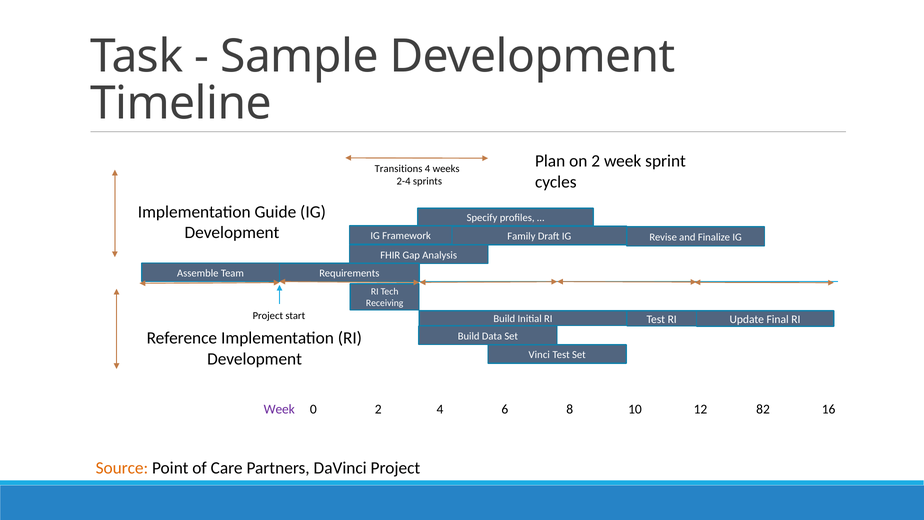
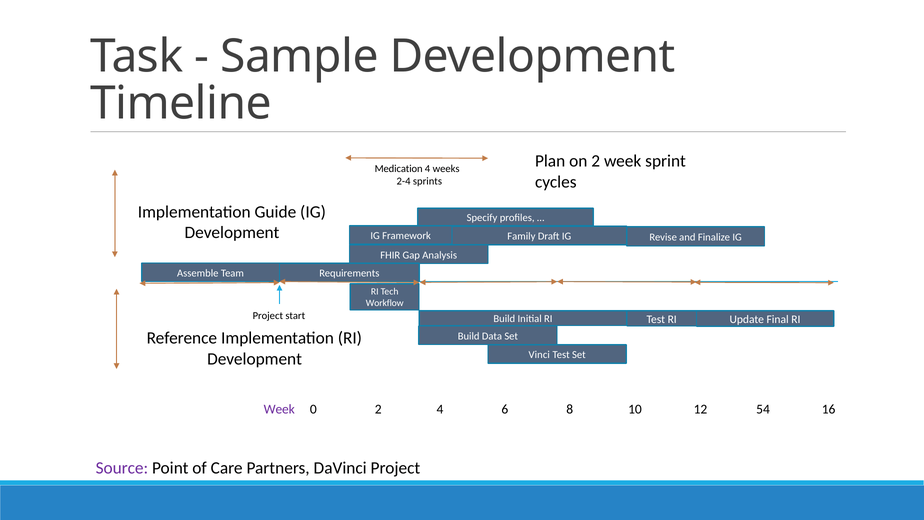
Transitions: Transitions -> Medication
Receiving: Receiving -> Workflow
82: 82 -> 54
Source colour: orange -> purple
